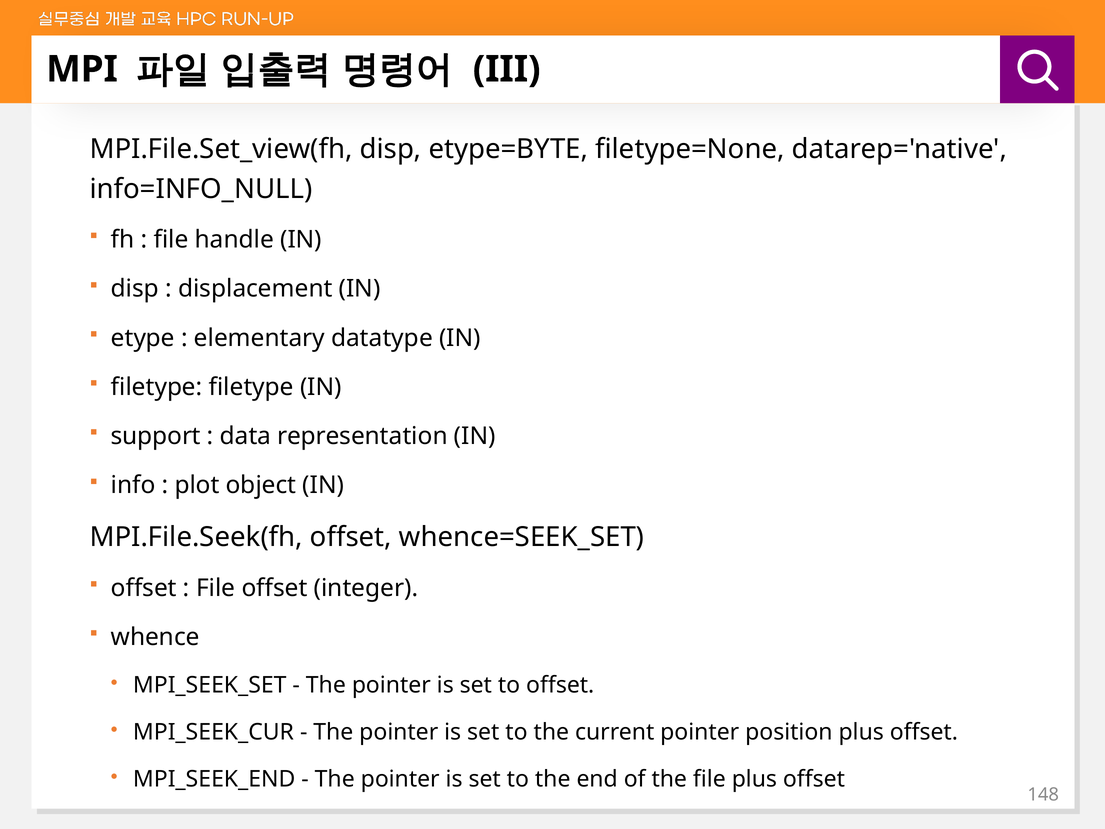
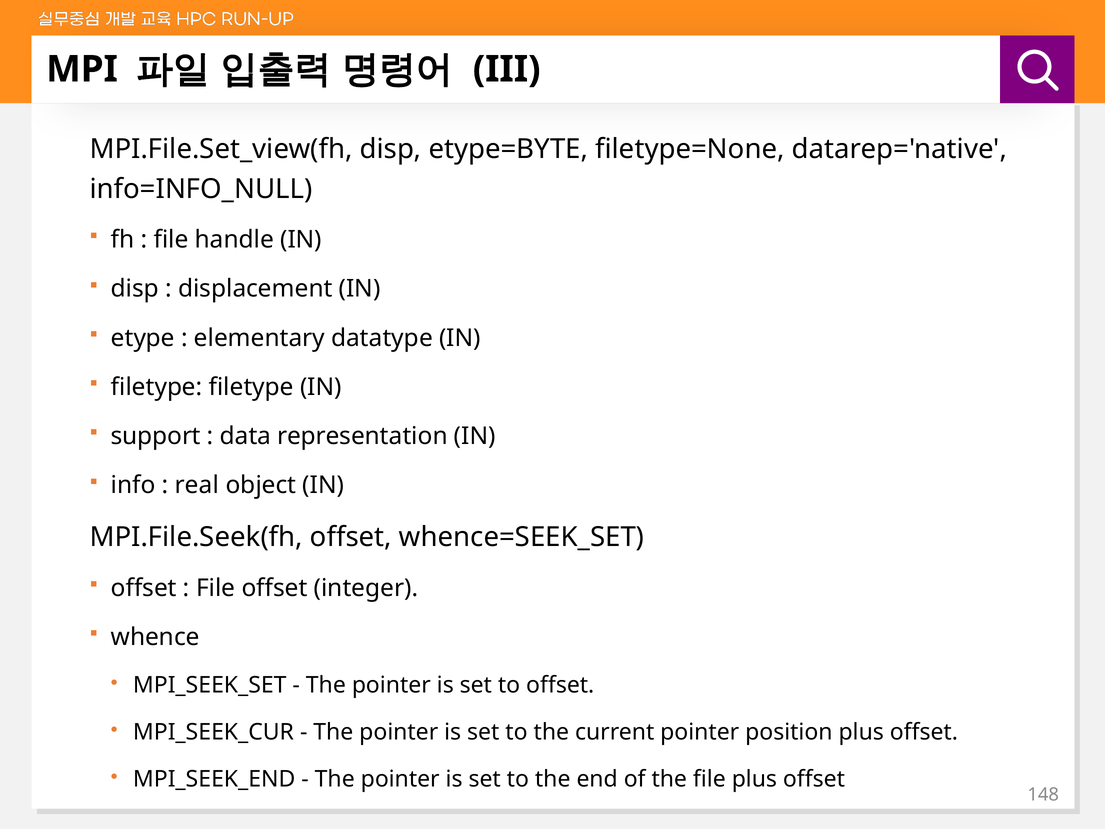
plot: plot -> real
